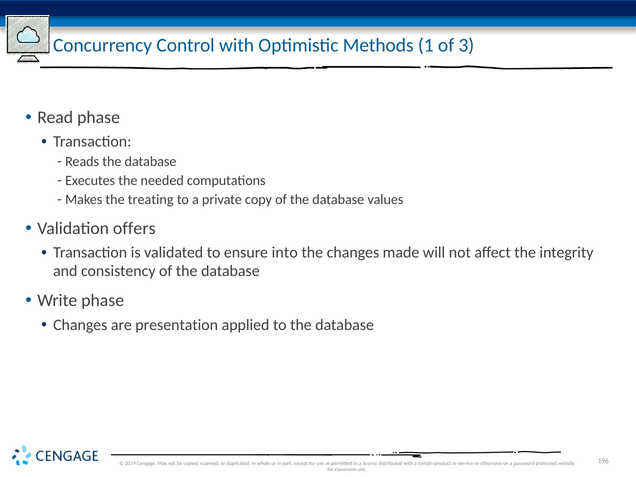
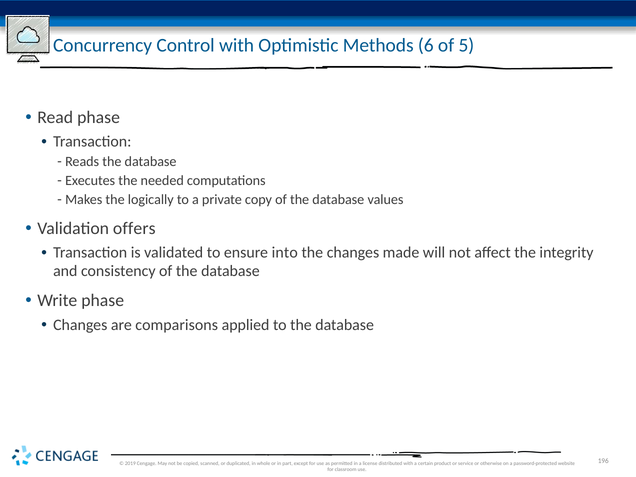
1: 1 -> 6
3: 3 -> 5
treating: treating -> logically
presentation: presentation -> comparisons
